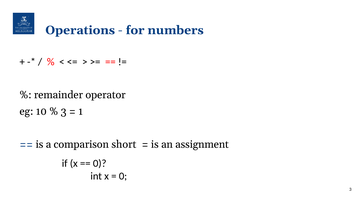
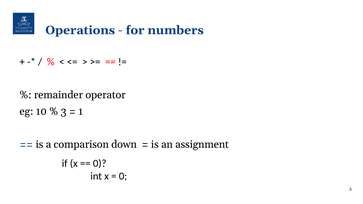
short: short -> down
